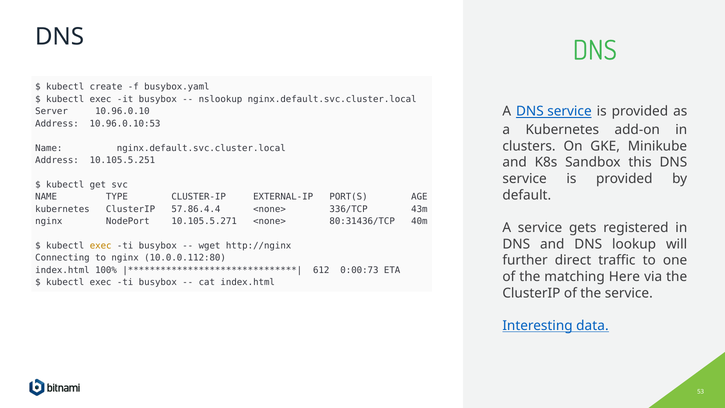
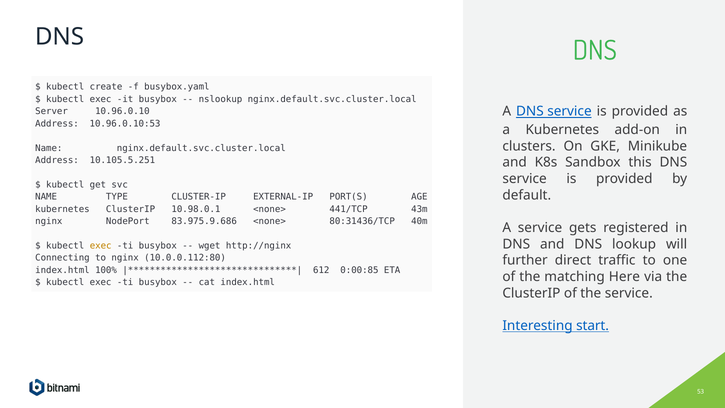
57.86.4.4: 57.86.4.4 -> 10.98.0.1
336/TCP: 336/TCP -> 441/TCP
10.105.5.271: 10.105.5.271 -> 83.975.9.686
0:00:73: 0:00:73 -> 0:00:85
data: data -> start
